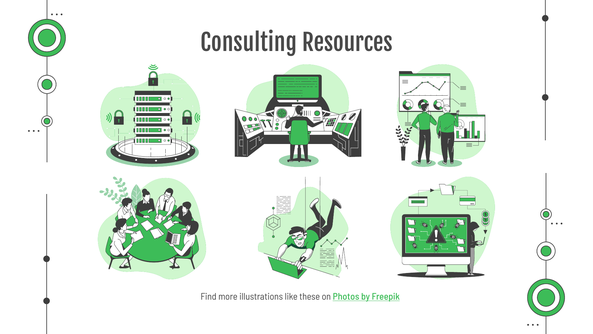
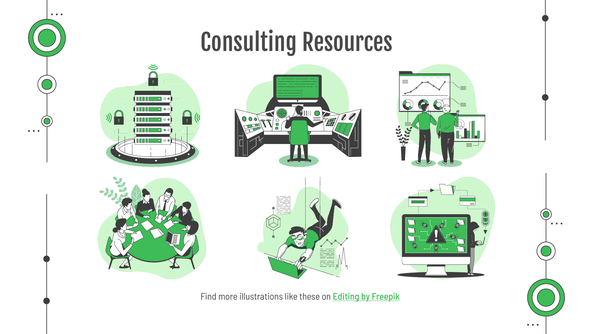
Photos: Photos -> Editing
